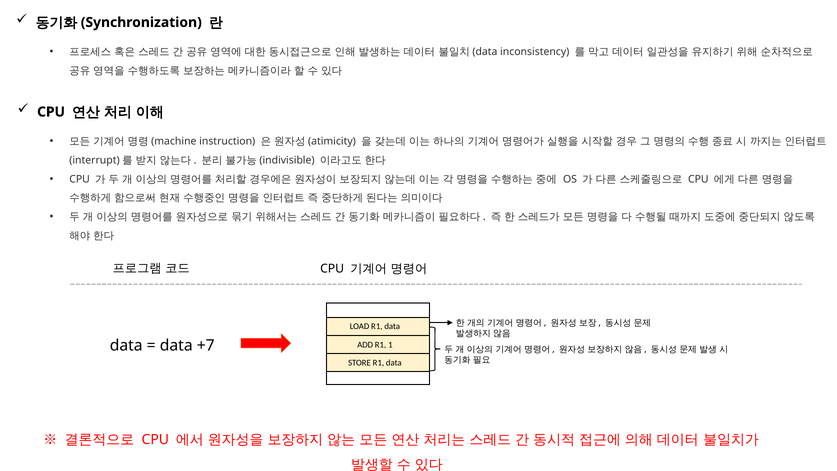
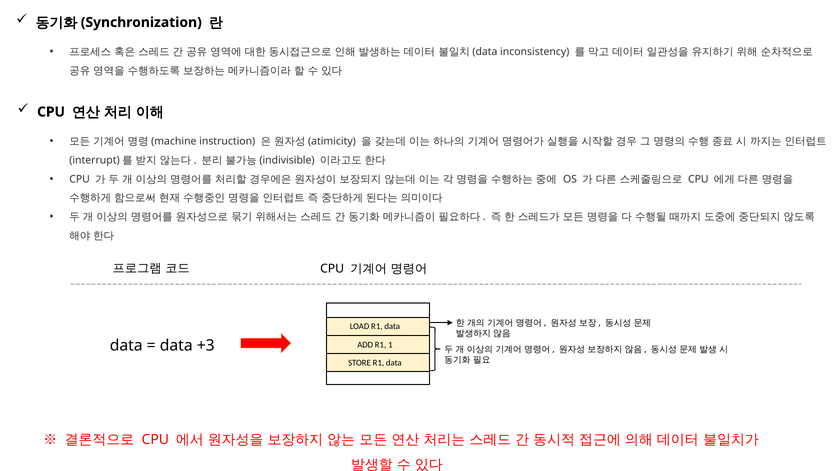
+7: +7 -> +3
